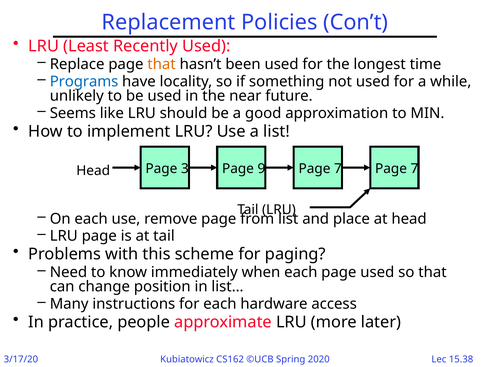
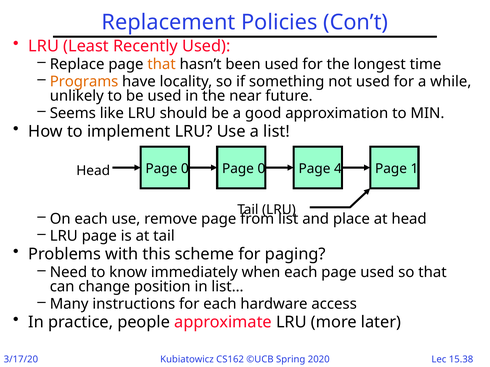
Programs colour: blue -> orange
3 at (185, 169): 3 -> 0
9 at (261, 169): 9 -> 0
7 at (338, 169): 7 -> 4
7 at (414, 169): 7 -> 1
